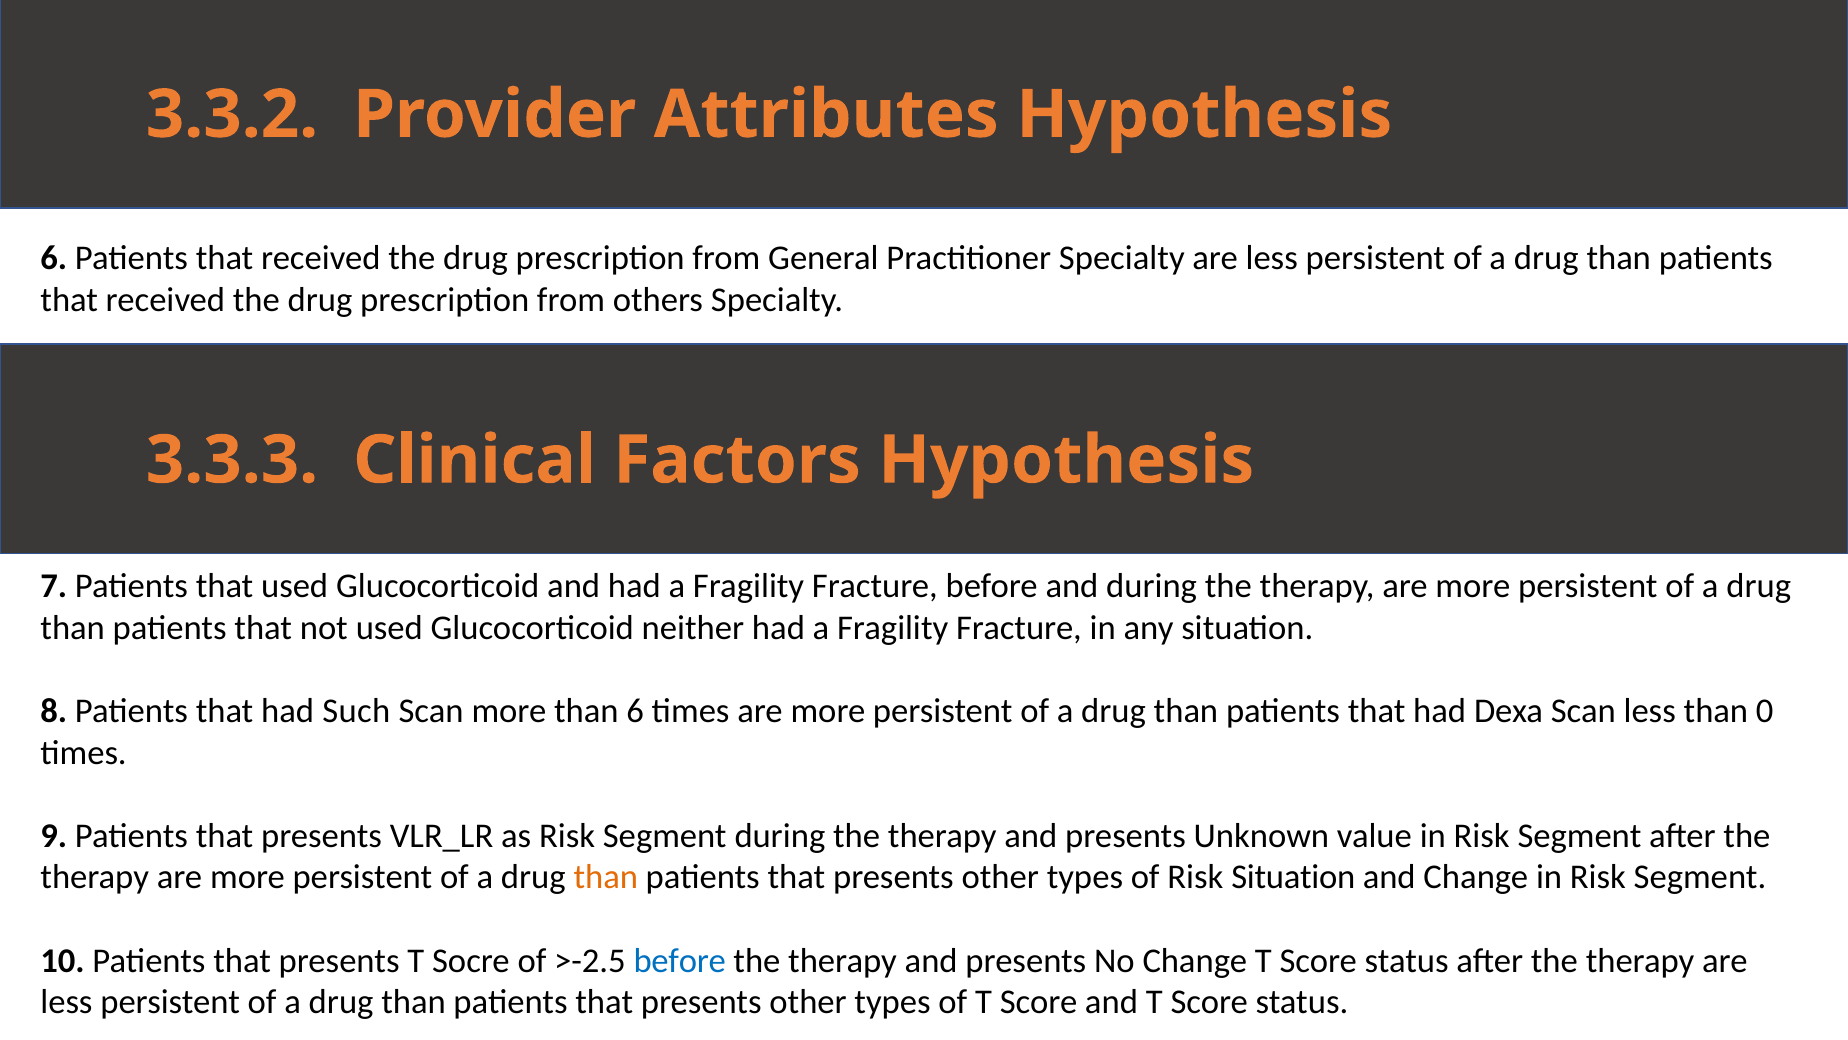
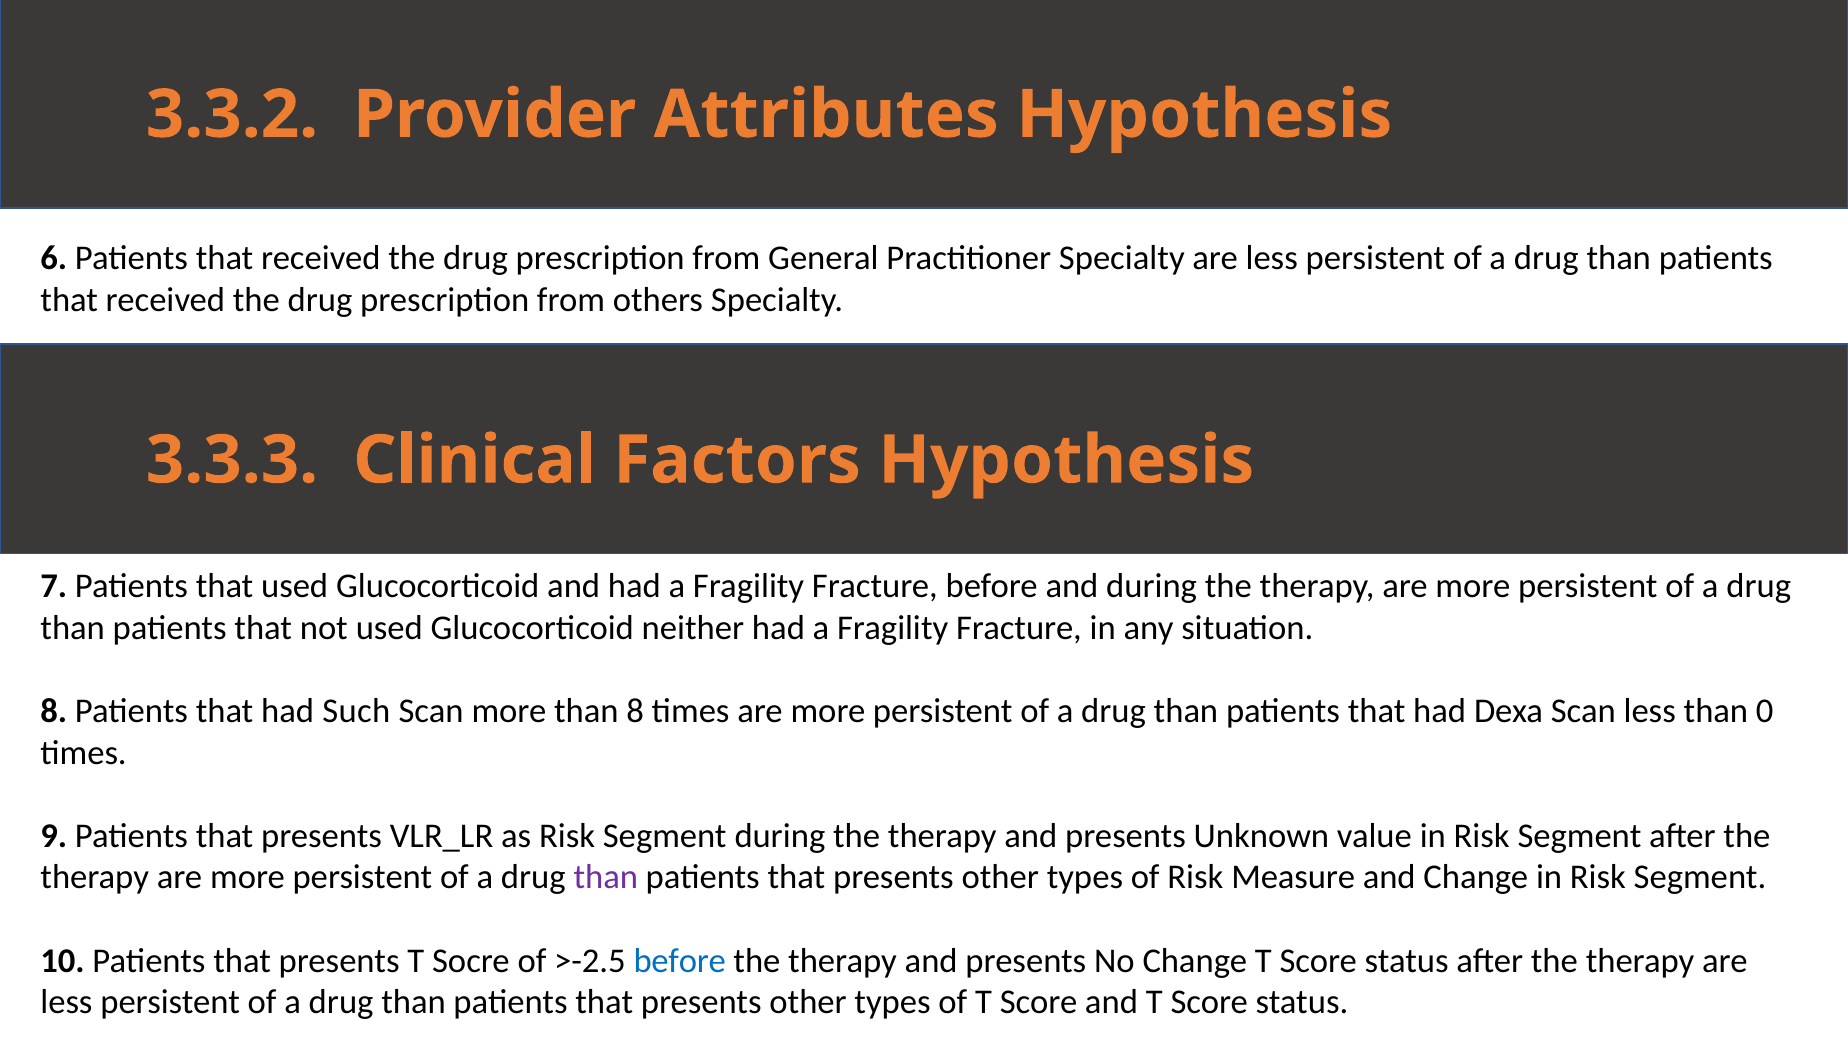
than 6: 6 -> 8
than at (606, 877) colour: orange -> purple
Risk Situation: Situation -> Measure
